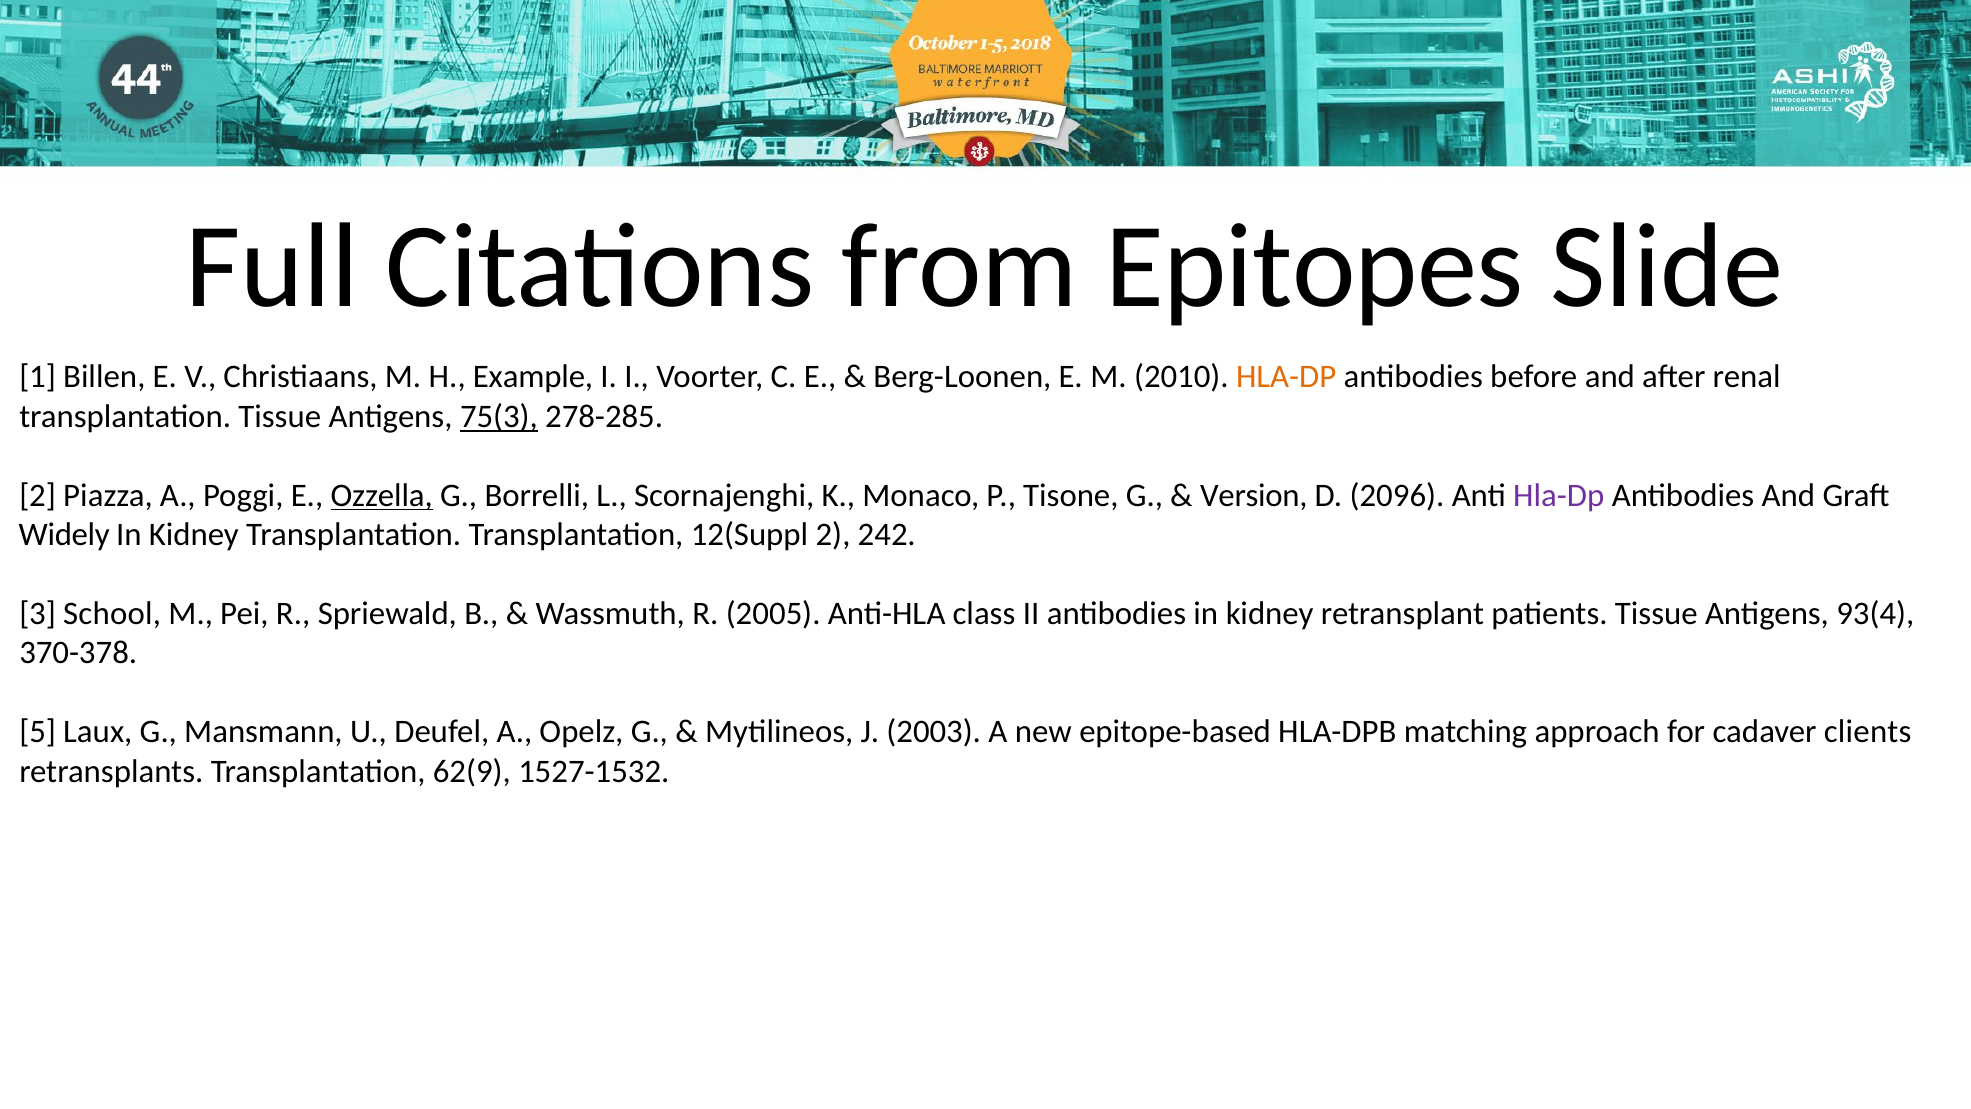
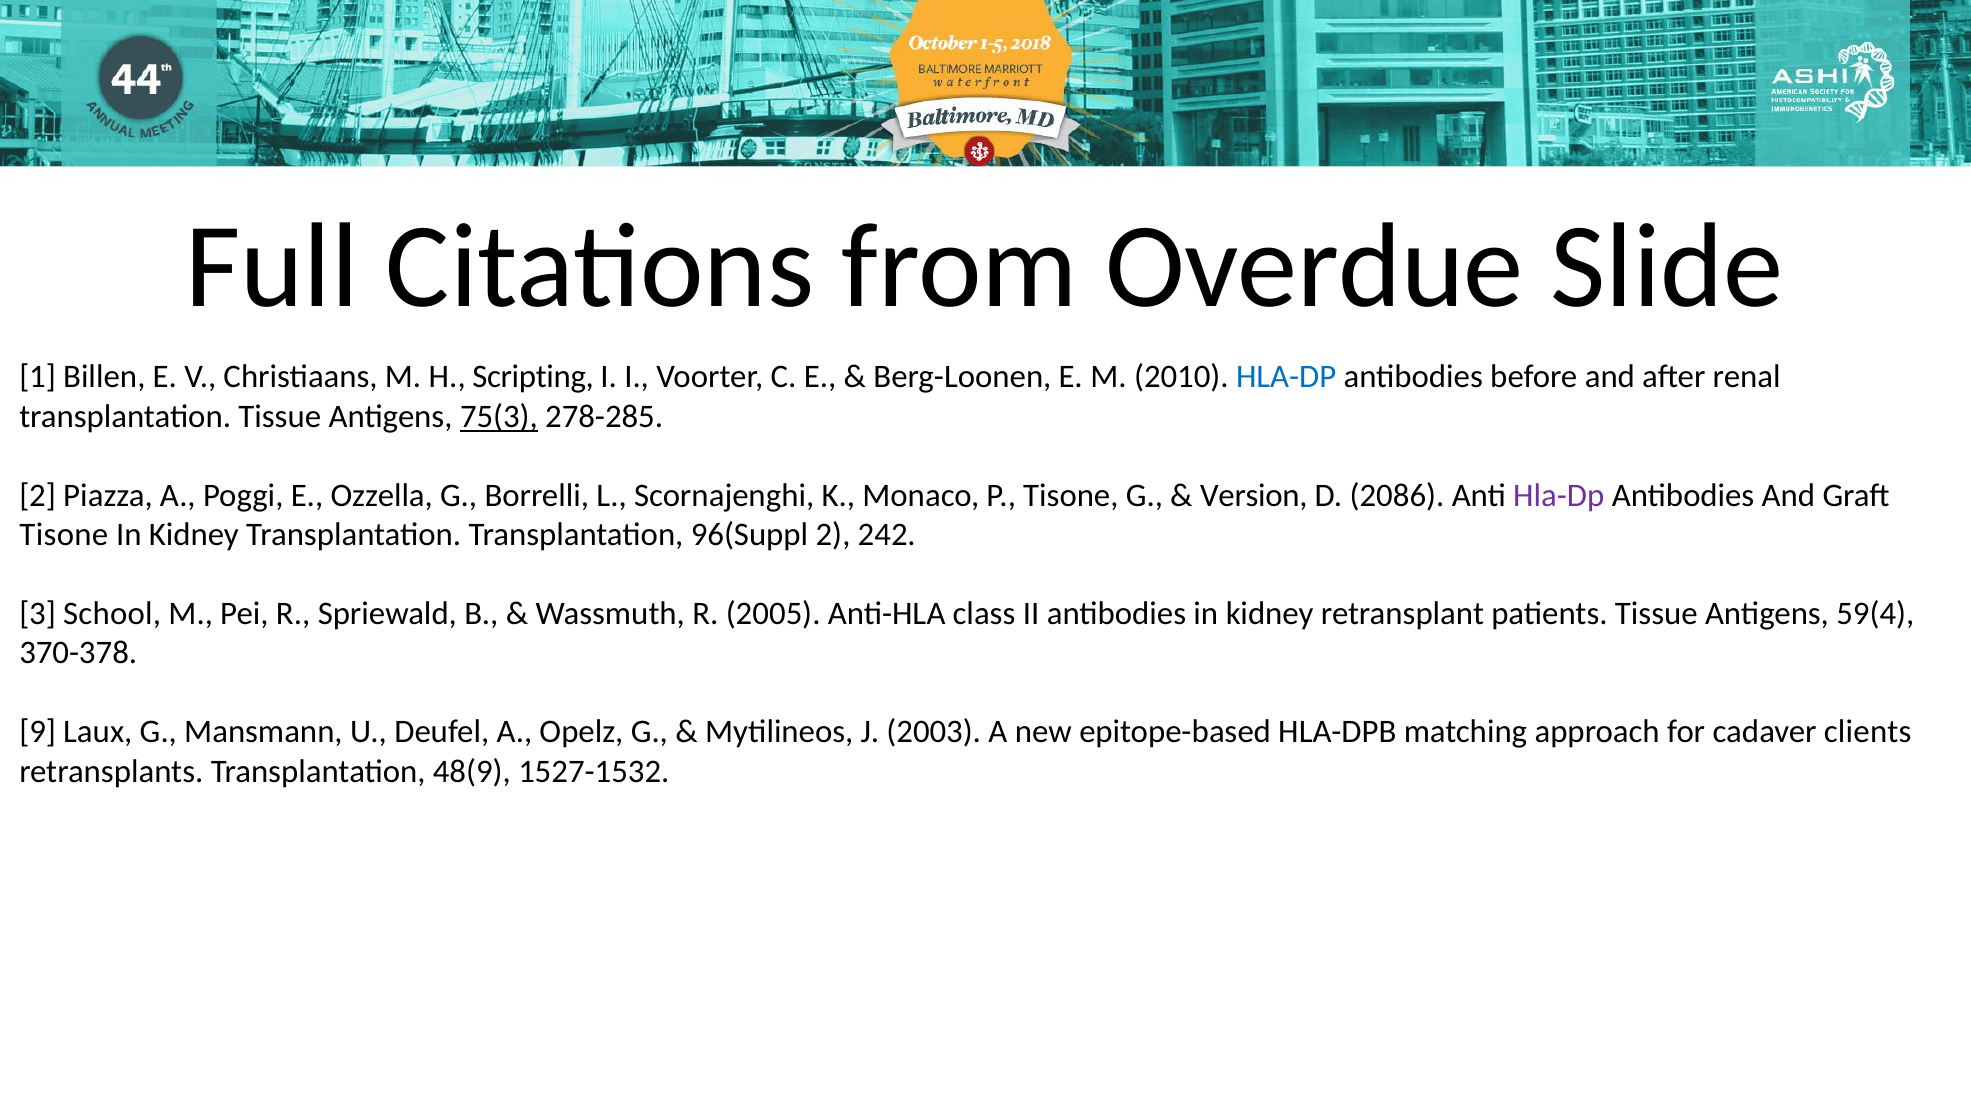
Epitopes: Epitopes -> Overdue
Example: Example -> Scripting
HLA-DP at (1286, 377) colour: orange -> blue
Ozzella underline: present -> none
2096: 2096 -> 2086
Widely at (64, 535): Widely -> Tisone
12(Suppl: 12(Suppl -> 96(Suppl
93(4: 93(4 -> 59(4
5: 5 -> 9
62(9: 62(9 -> 48(9
